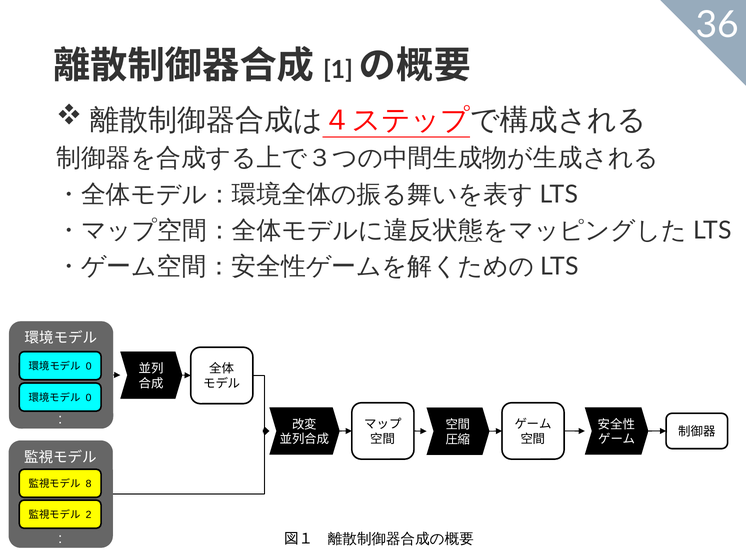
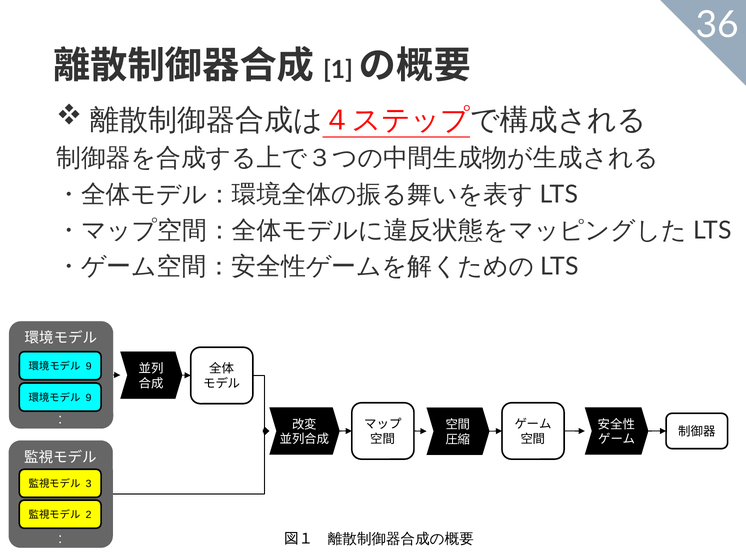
0 at (89, 367): 0 -> 9
0 at (89, 398): 0 -> 9
8: 8 -> 3
